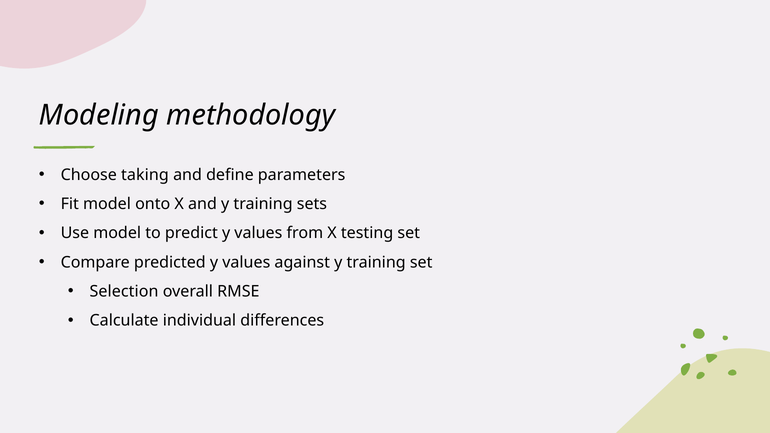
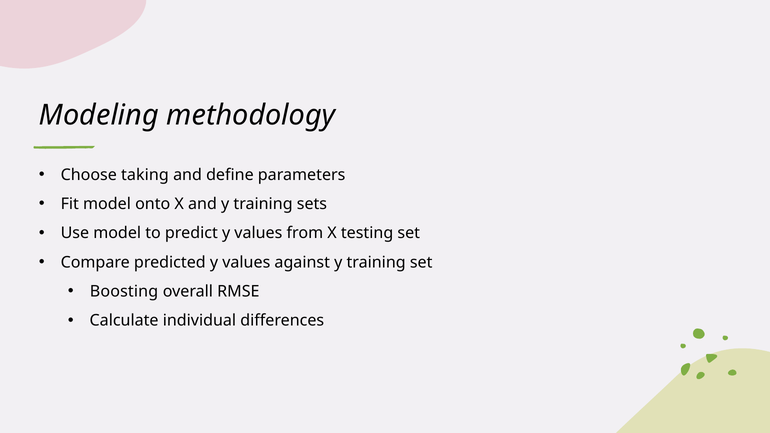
Selection: Selection -> Boosting
